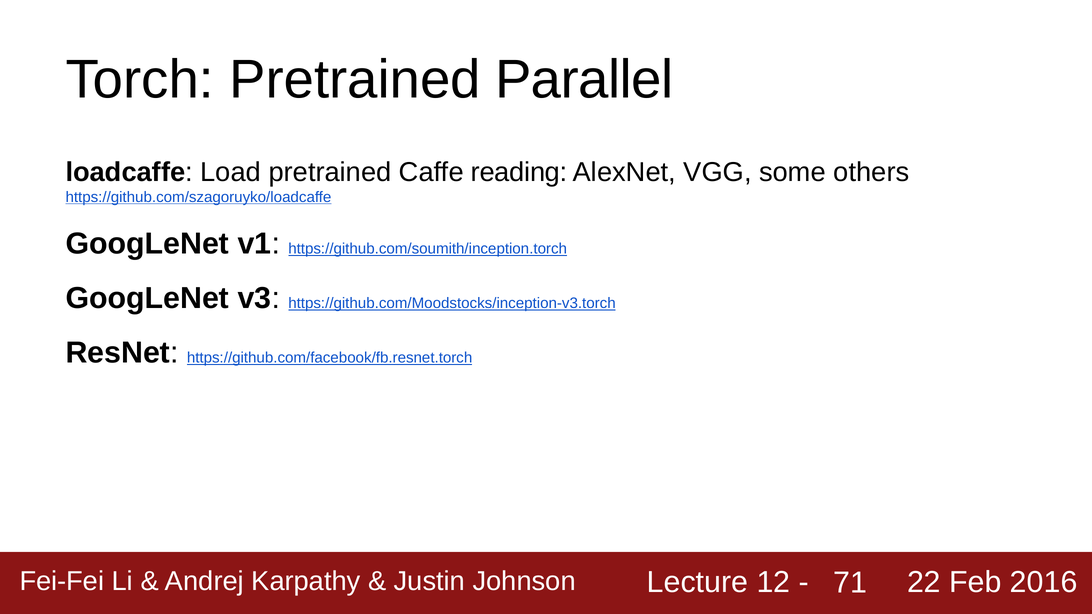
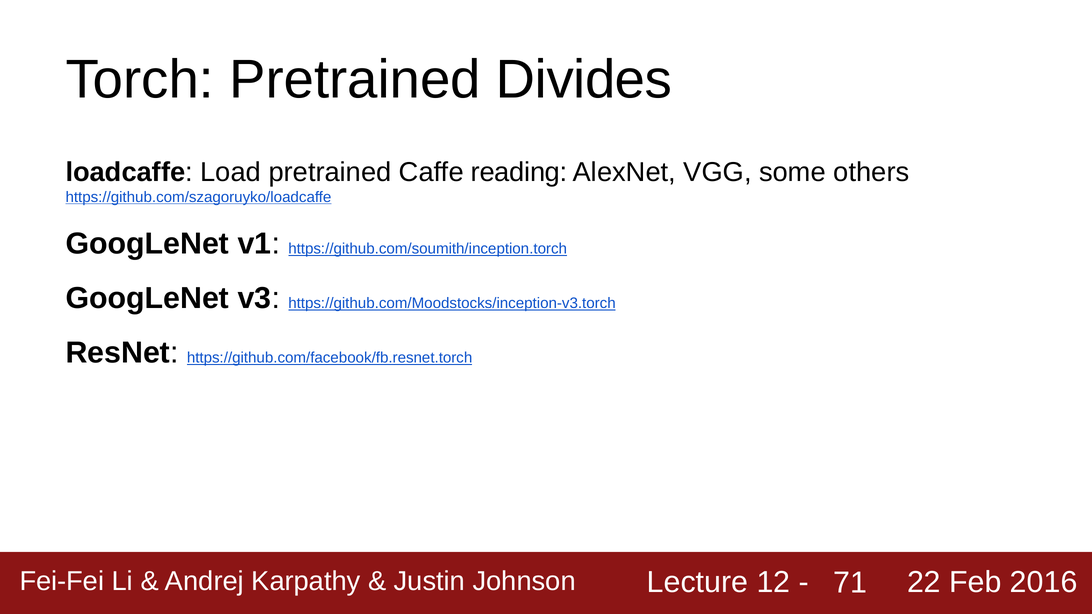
Parallel: Parallel -> Divides
